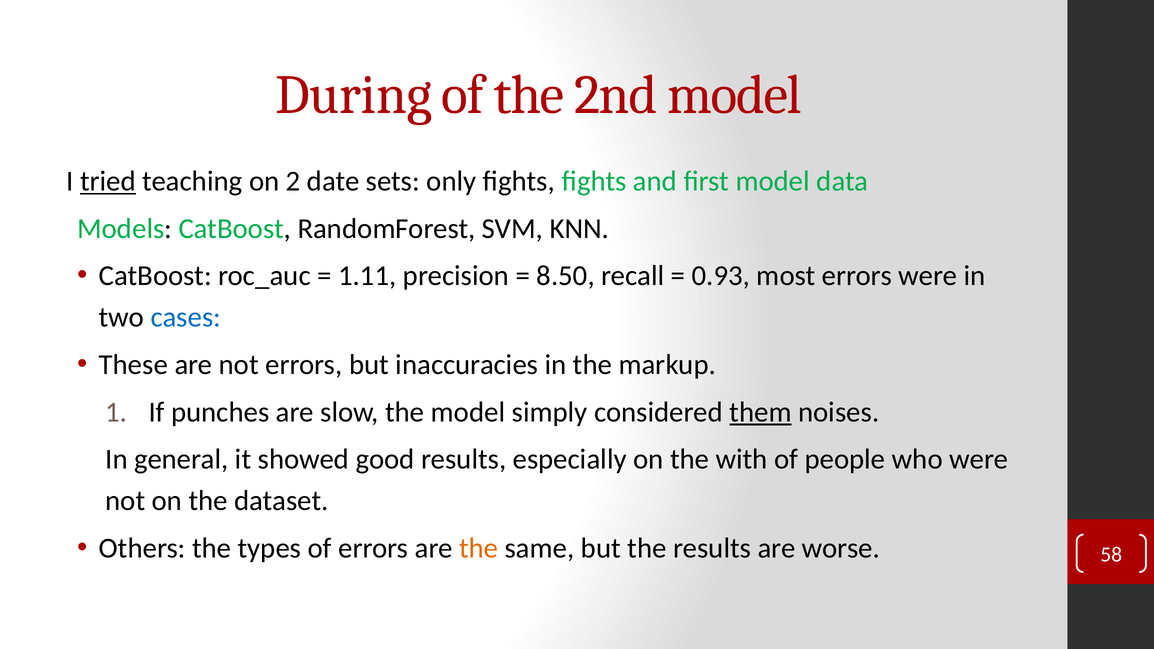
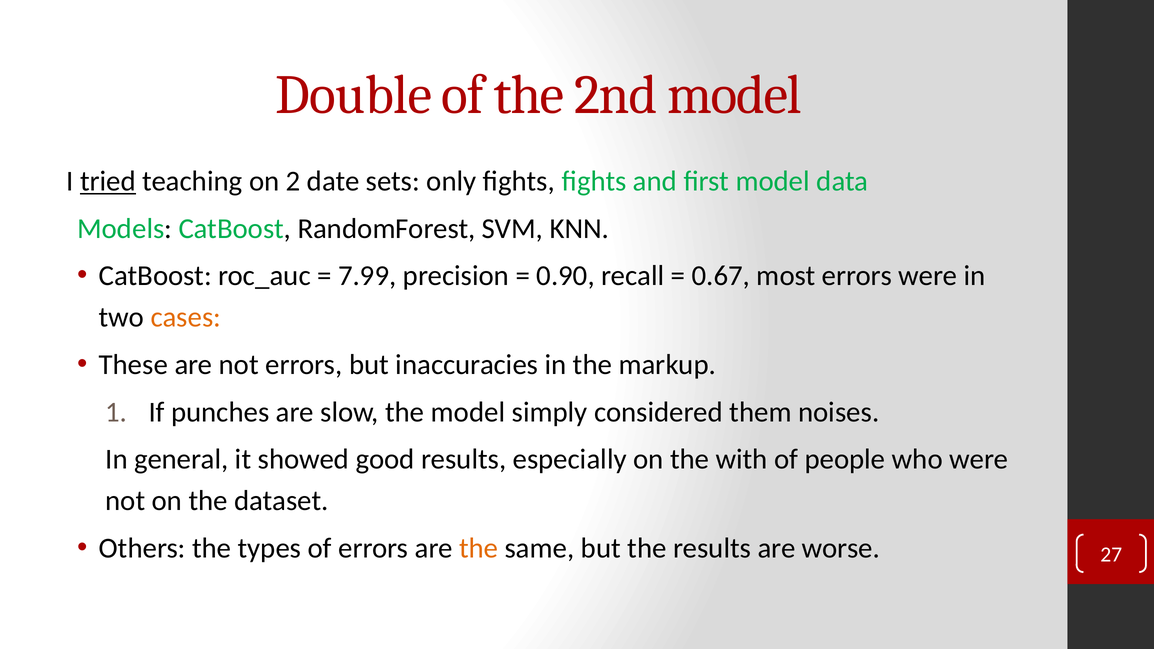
During: During -> Double
1.11: 1.11 -> 7.99
8.50: 8.50 -> 0.90
0.93: 0.93 -> 0.67
cases colour: blue -> orange
them underline: present -> none
58: 58 -> 27
